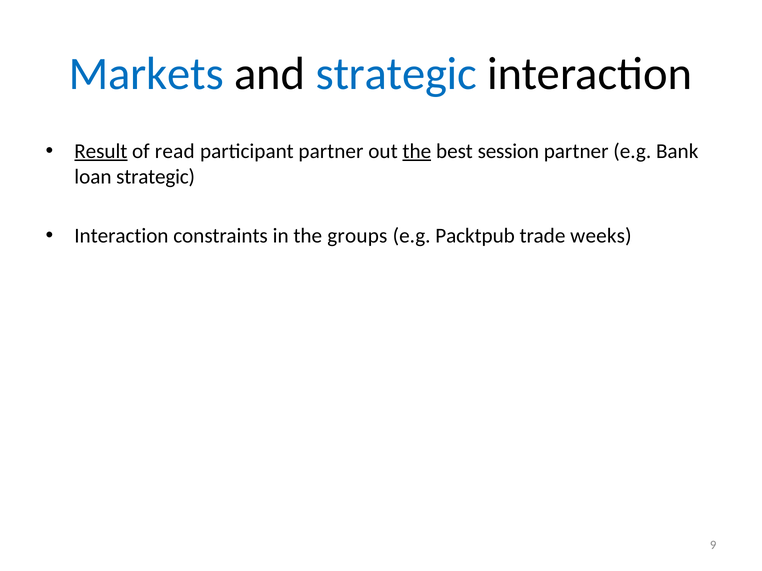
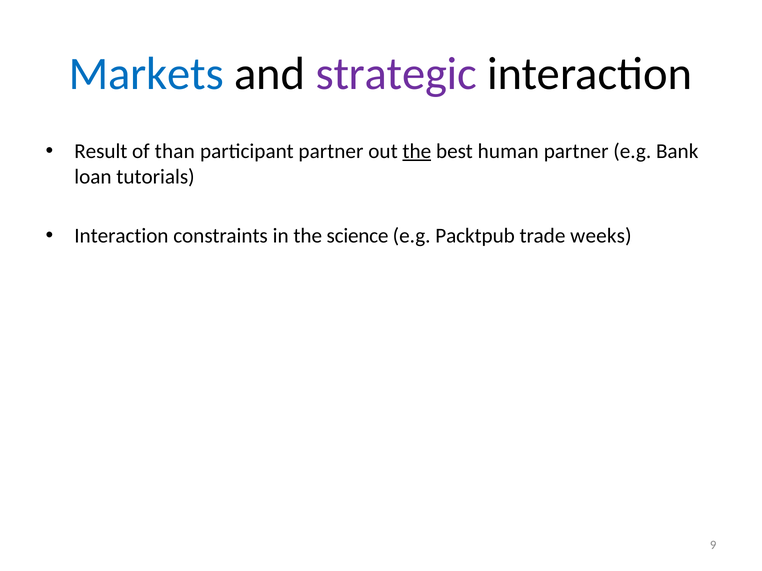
strategic at (396, 74) colour: blue -> purple
Result underline: present -> none
read: read -> than
session: session -> human
loan strategic: strategic -> tutorials
groups: groups -> science
